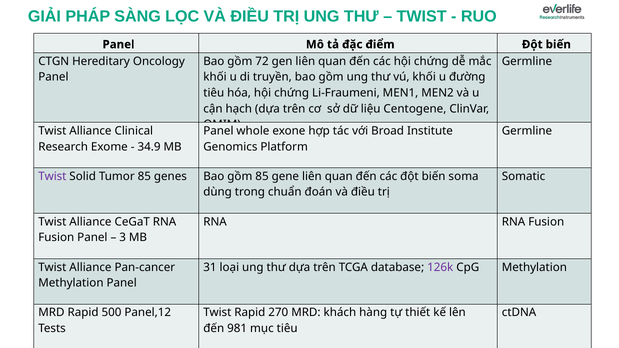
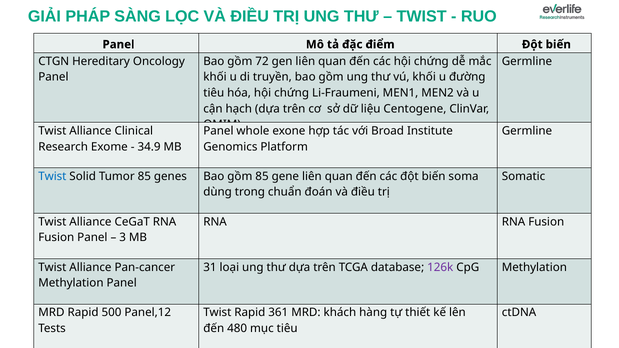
Twist at (52, 176) colour: purple -> blue
270: 270 -> 361
981: 981 -> 480
